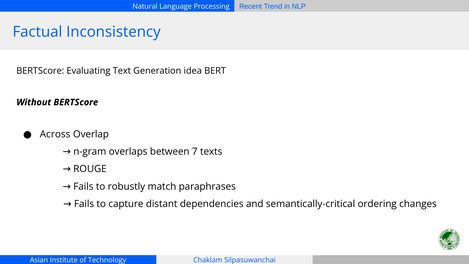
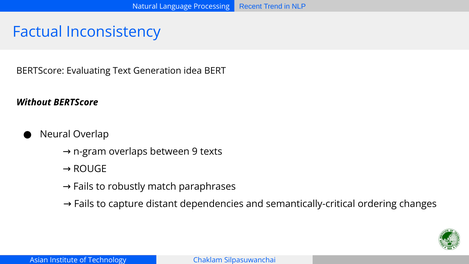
Across: Across -> Neural
7: 7 -> 9
